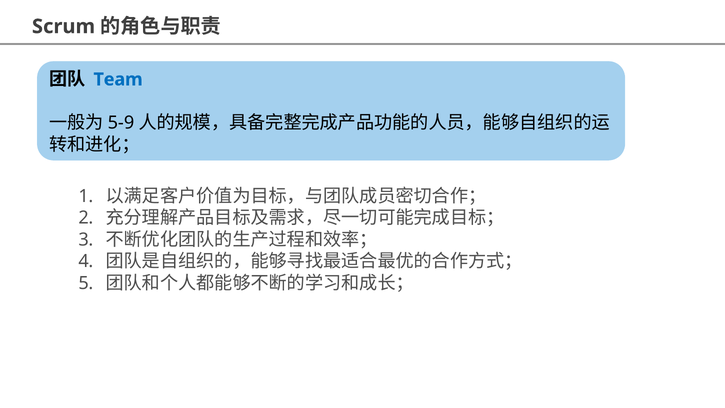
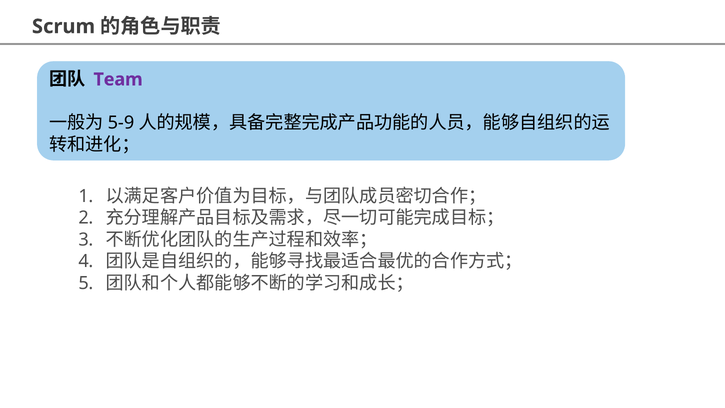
Team colour: blue -> purple
